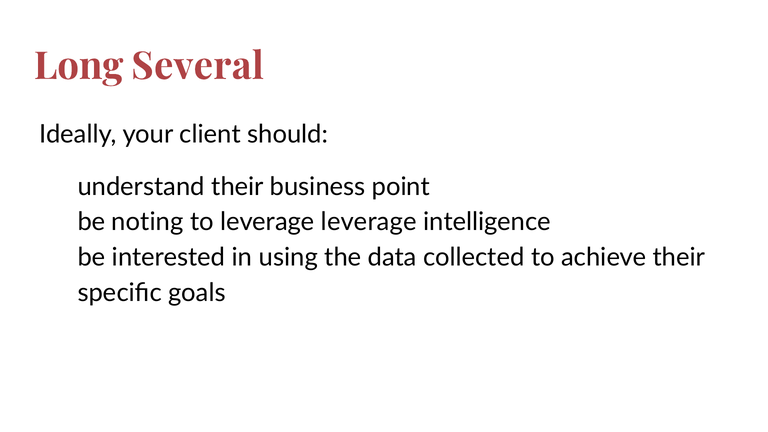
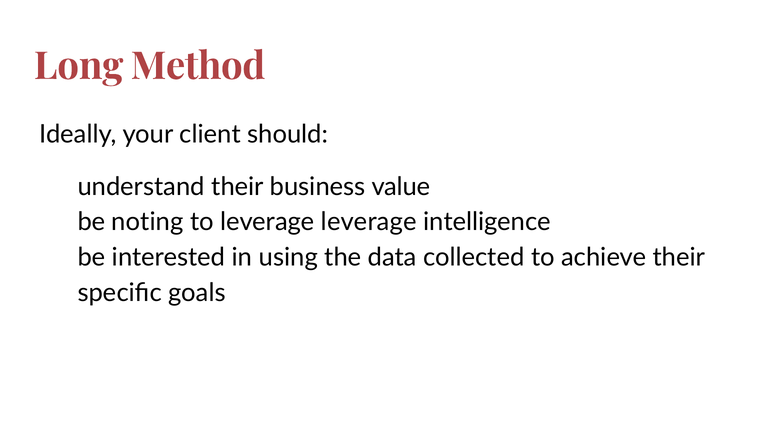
Several: Several -> Method
point: point -> value
